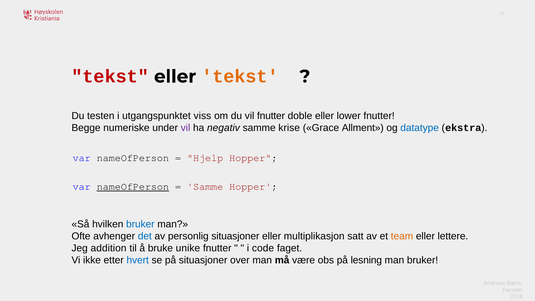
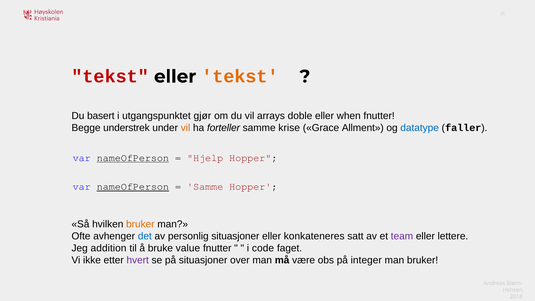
testen: testen -> basert
viss: viss -> gjør
vil fnutter: fnutter -> arrays
lower: lower -> when
numeriske: numeriske -> understrek
vil at (186, 128) colour: purple -> orange
negativ: negativ -> forteller
ekstra: ekstra -> faller
nameOfPerson at (133, 158) underline: none -> present
bruker at (140, 224) colour: blue -> orange
multiplikasjon: multiplikasjon -> konkateneres
team colour: orange -> purple
unike: unike -> value
hvert colour: blue -> purple
lesning: lesning -> integer
